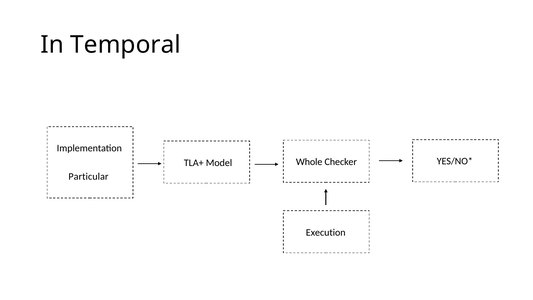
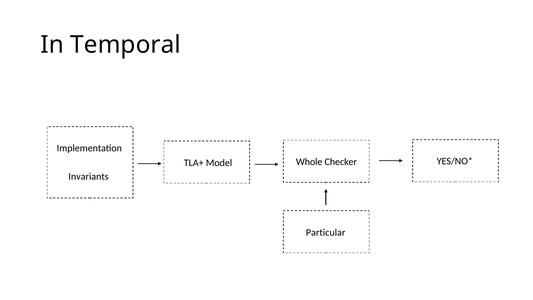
Particular: Particular -> Invariants
Execution: Execution -> Particular
